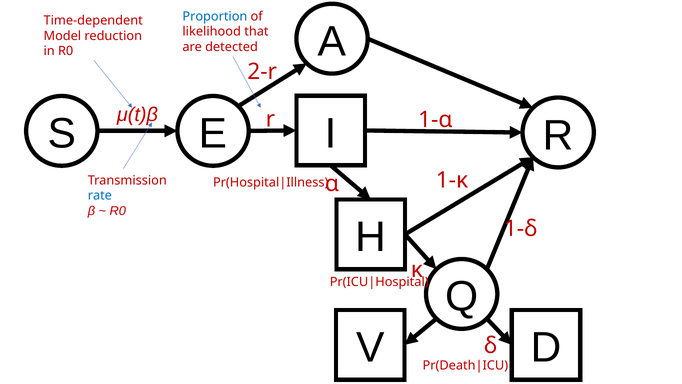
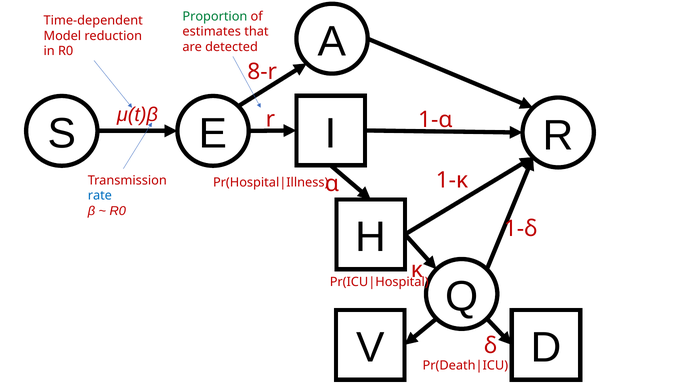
Proportion colour: blue -> green
likelihood: likelihood -> estimates
2-r: 2-r -> 8-r
